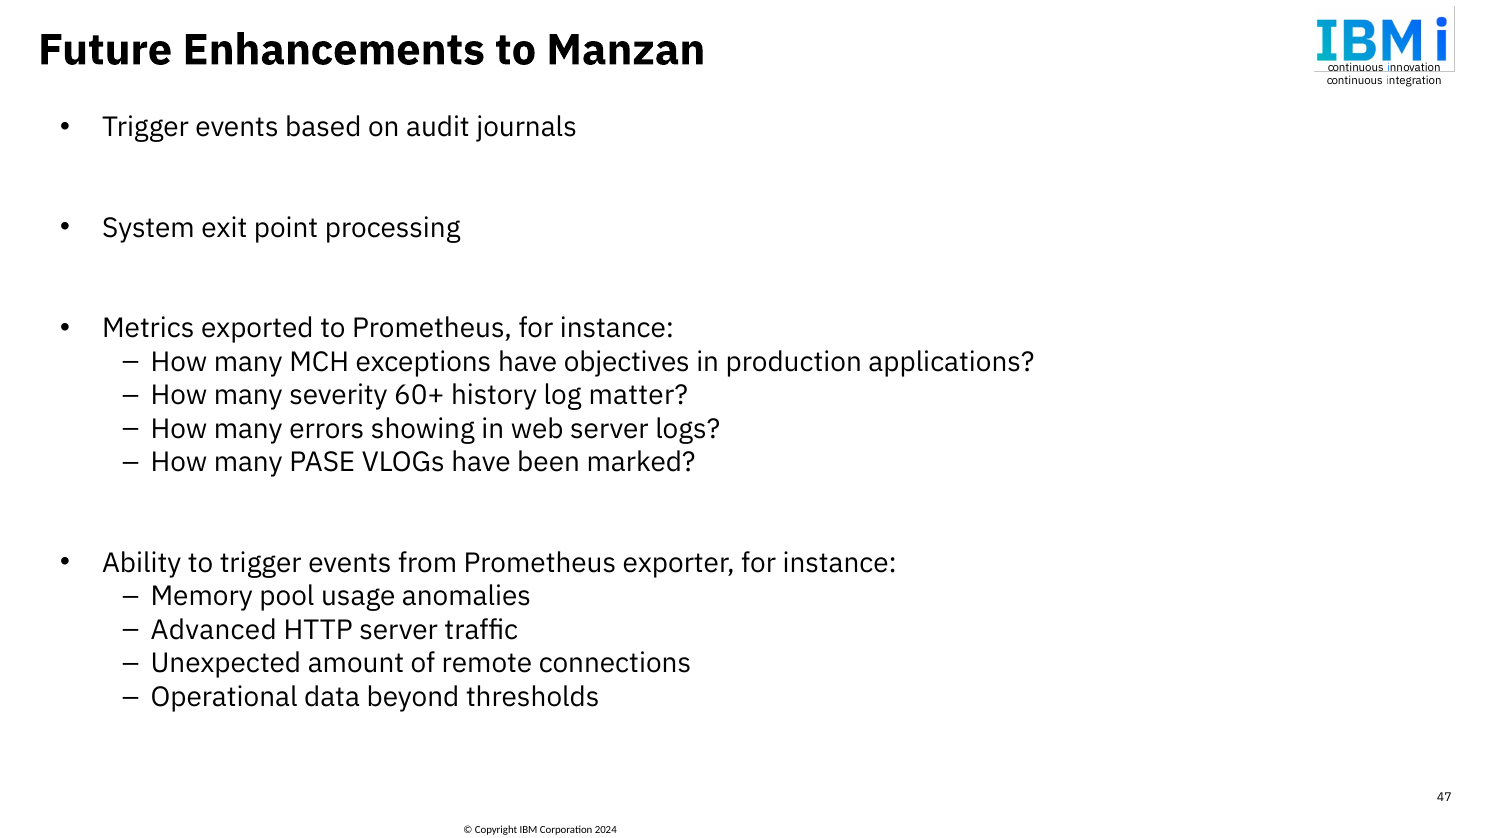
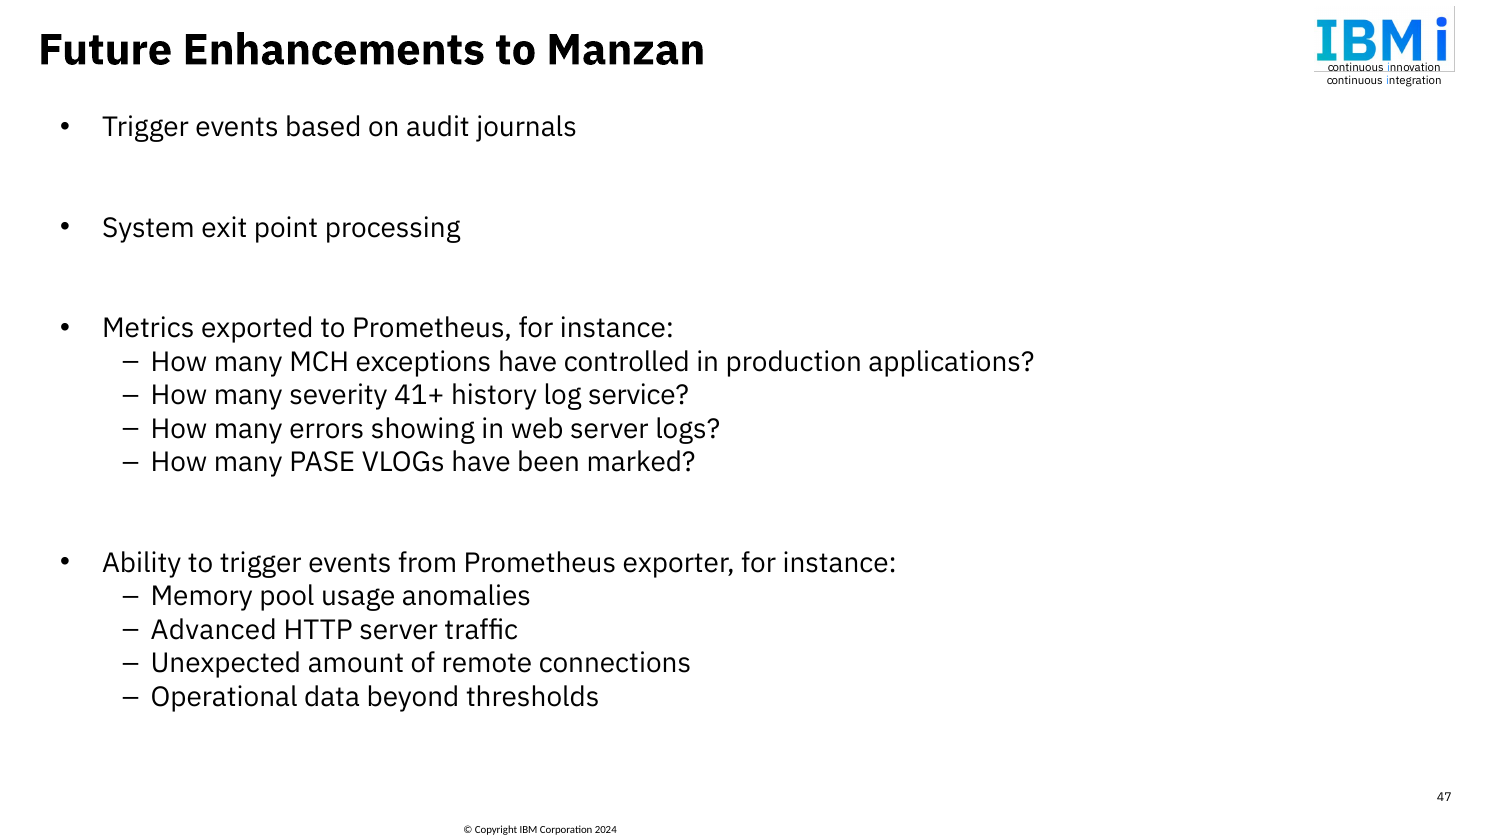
objectives: objectives -> controlled
60+: 60+ -> 41+
matter: matter -> service
